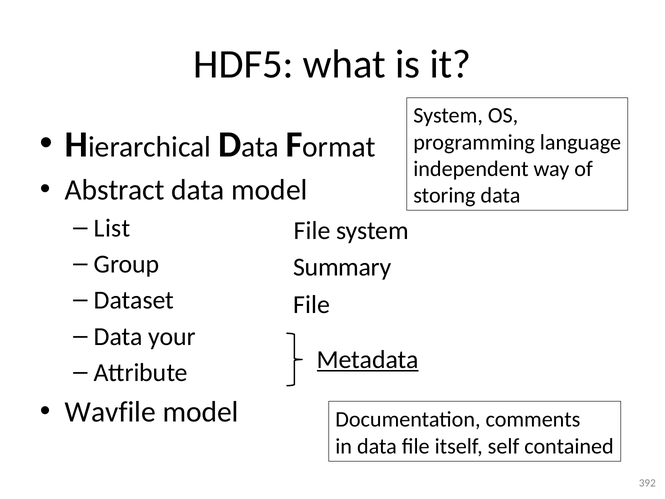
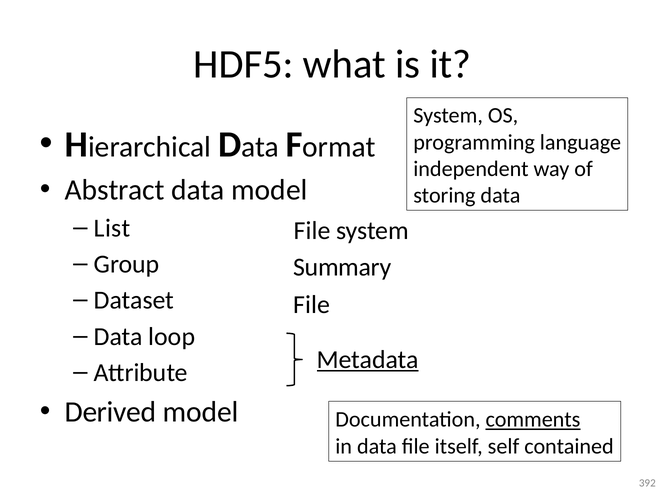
your: your -> loop
Wavfile: Wavfile -> Derived
comments underline: none -> present
